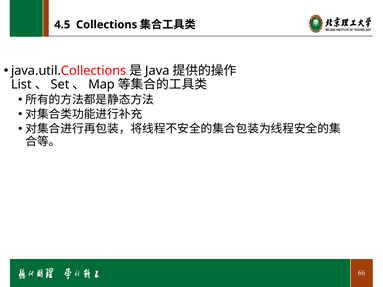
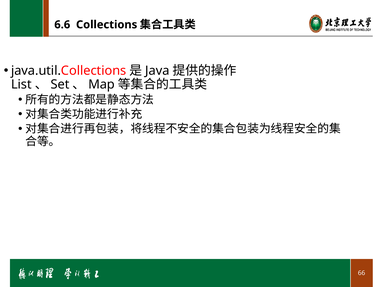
4.5: 4.5 -> 6.6
